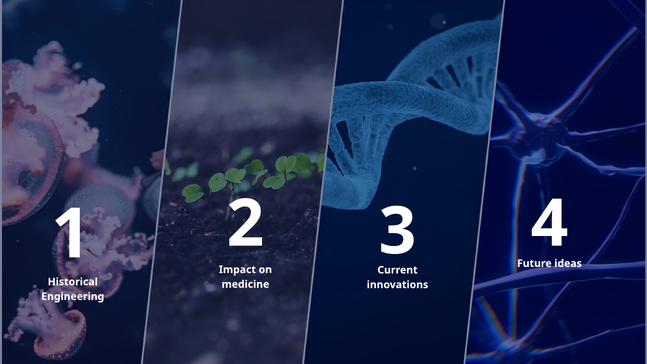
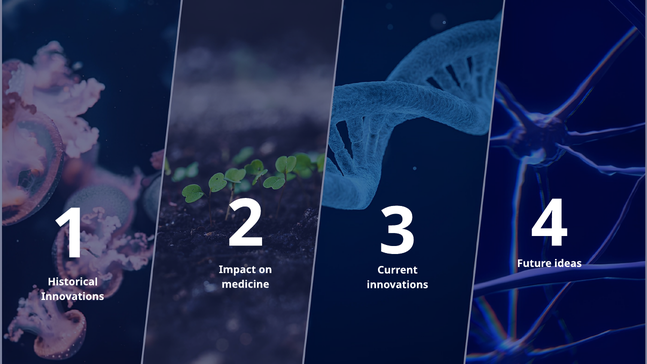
Engineering at (73, 296): Engineering -> Innovations
